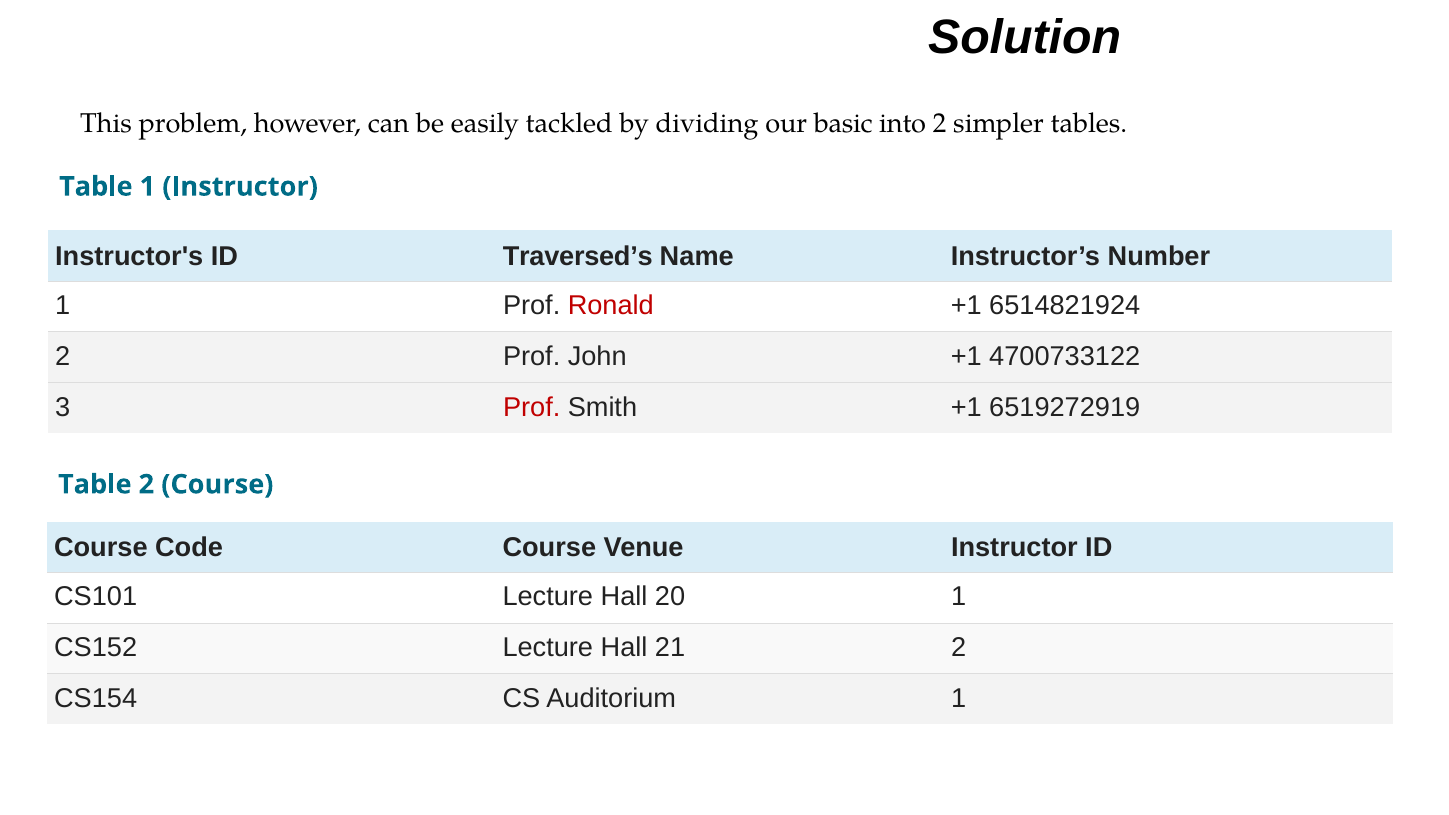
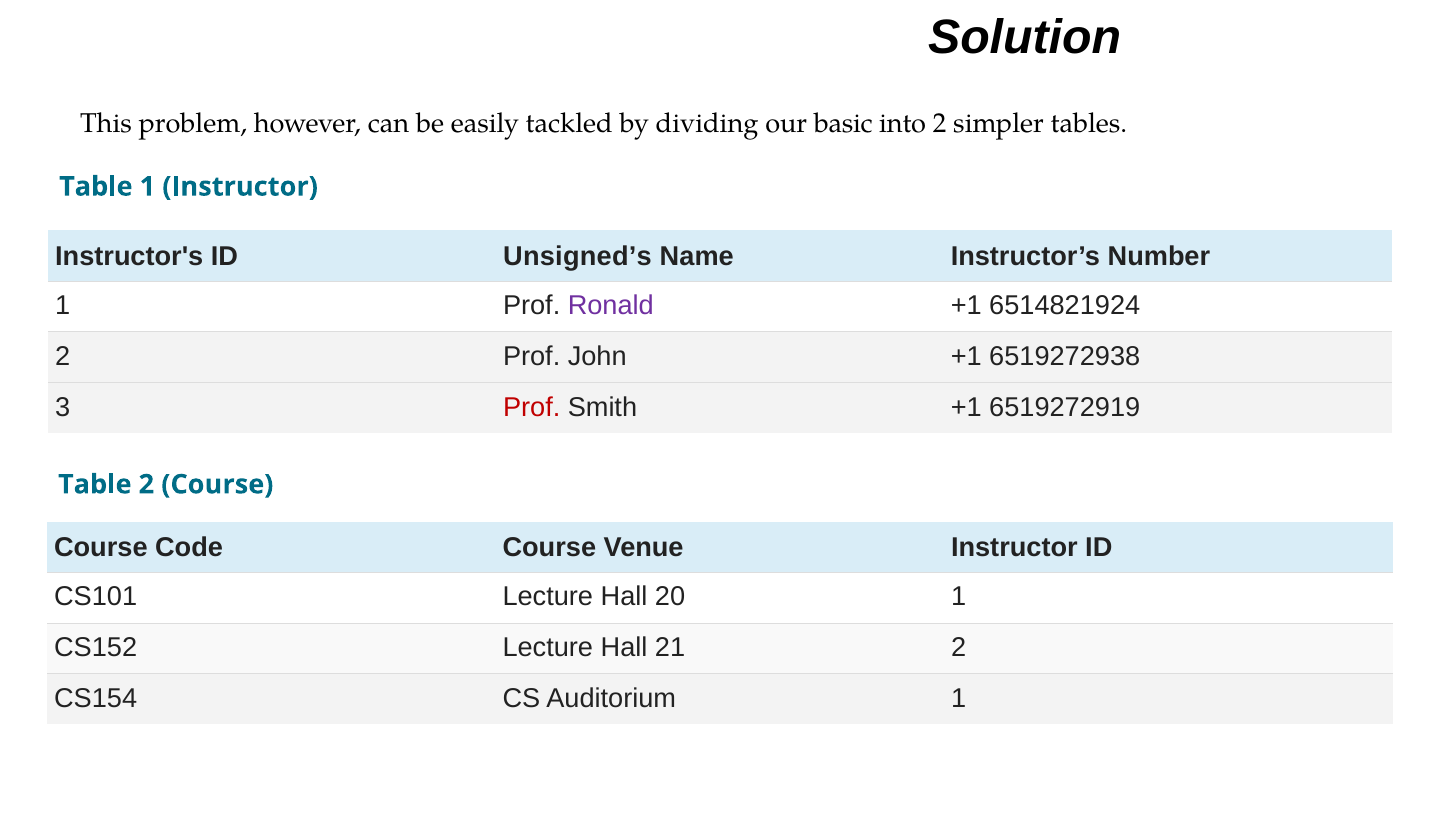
Traversed’s: Traversed’s -> Unsigned’s
Ronald colour: red -> purple
4700733122: 4700733122 -> 6519272938
